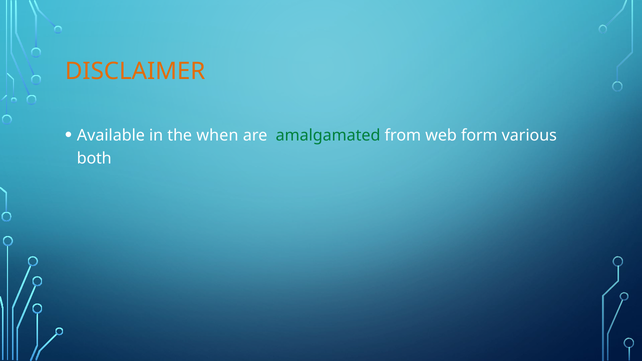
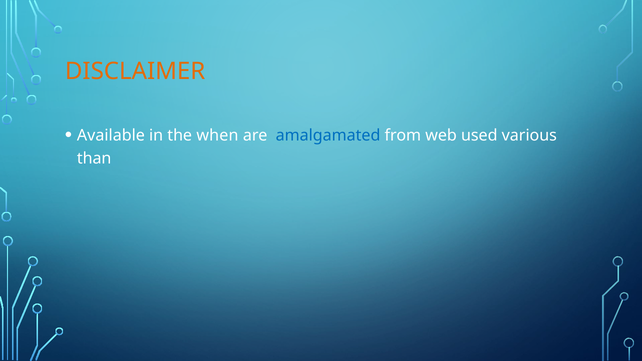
amalgamated colour: green -> blue
form: form -> used
both: both -> than
